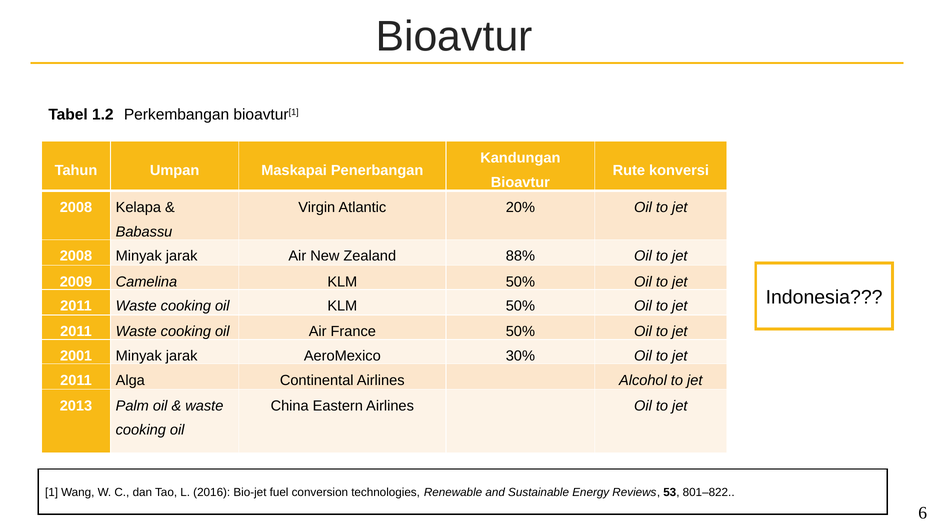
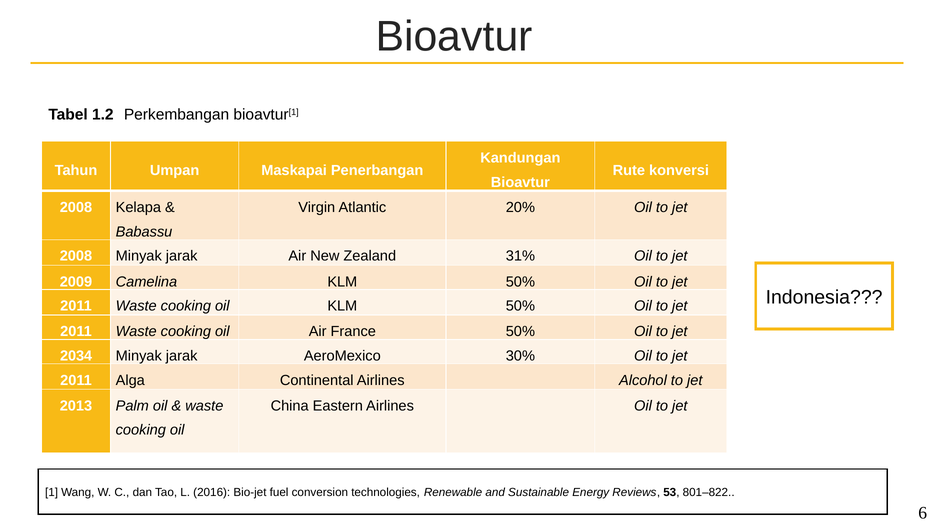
88%: 88% -> 31%
2001: 2001 -> 2034
